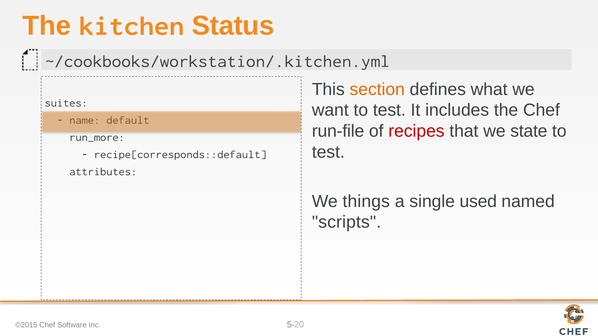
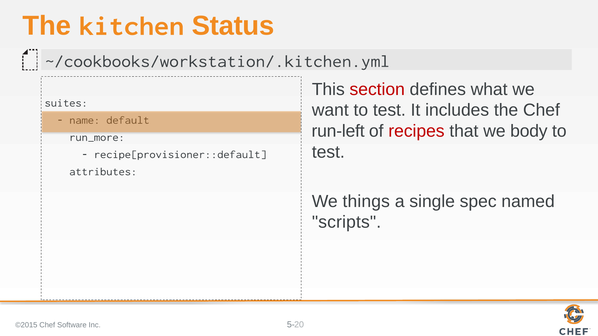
section colour: orange -> red
run-file: run-file -> run-left
state: state -> body
recipe[corresponds::default: recipe[corresponds::default -> recipe[provisioner::default
used: used -> spec
